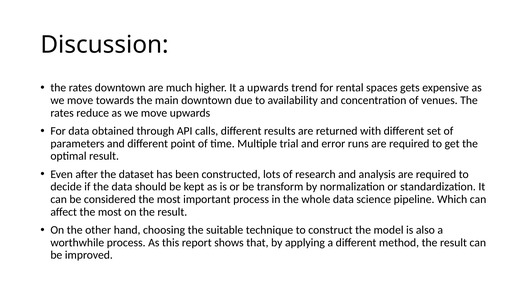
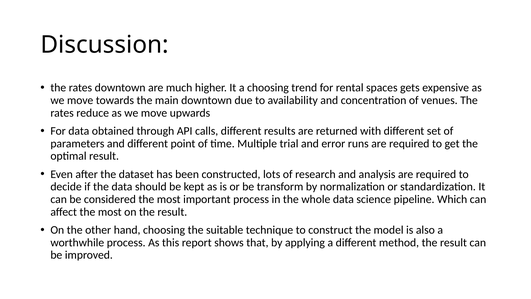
a upwards: upwards -> choosing
